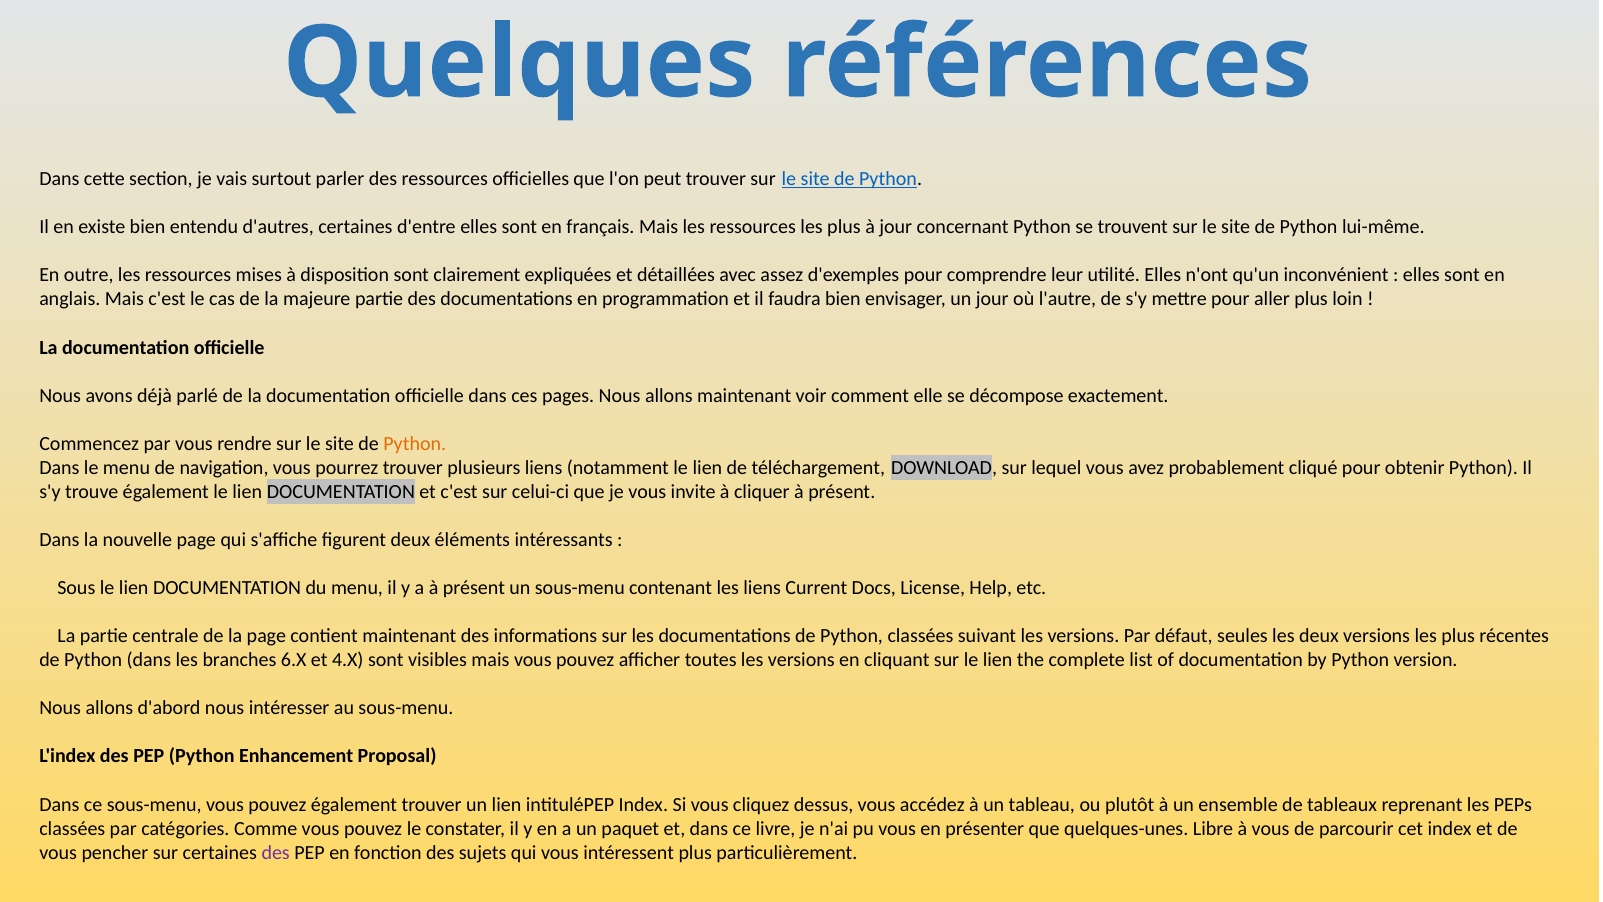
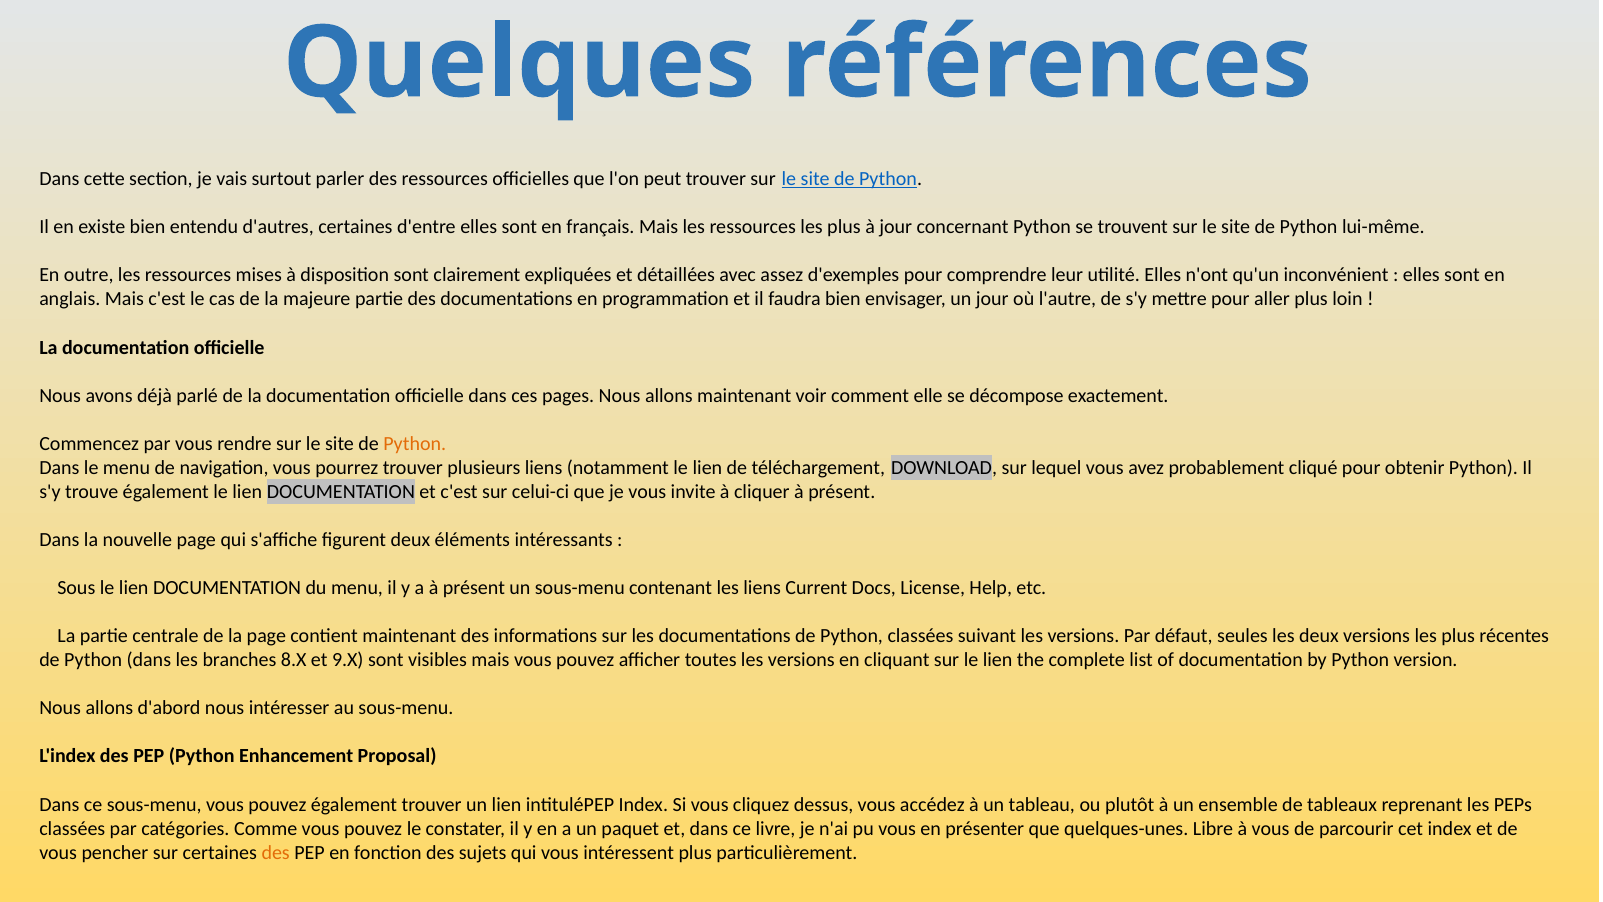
6.X: 6.X -> 8.X
4.X: 4.X -> 9.X
des at (276, 852) colour: purple -> orange
